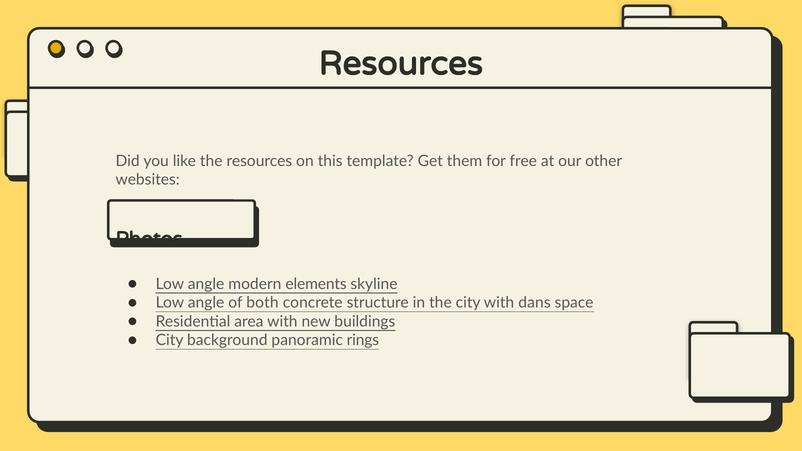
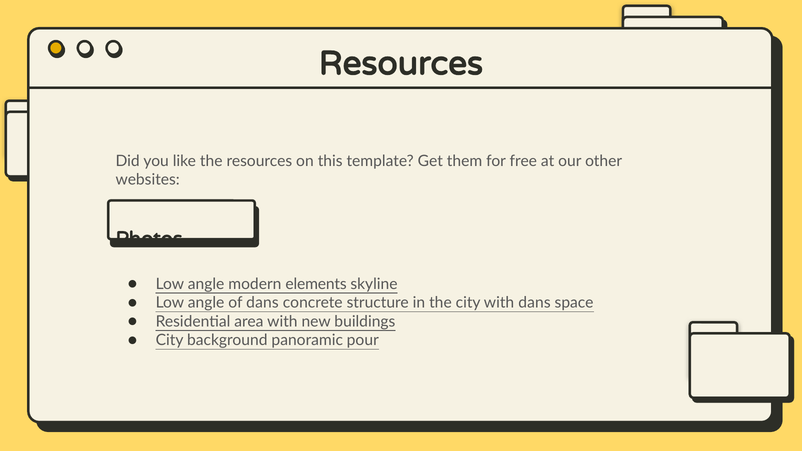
of both: both -> dans
rings: rings -> pour
